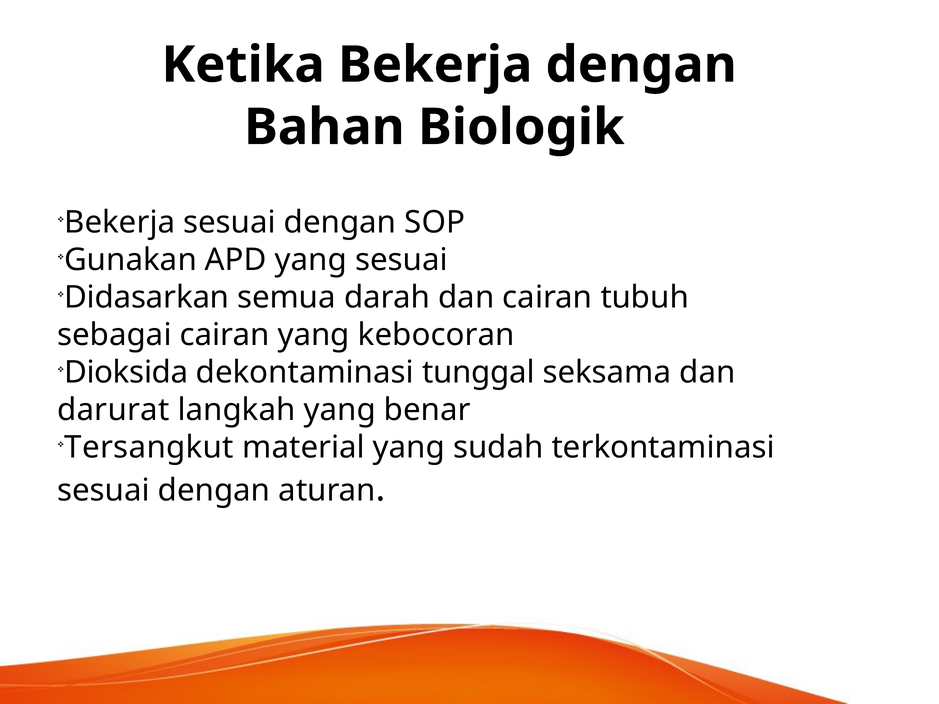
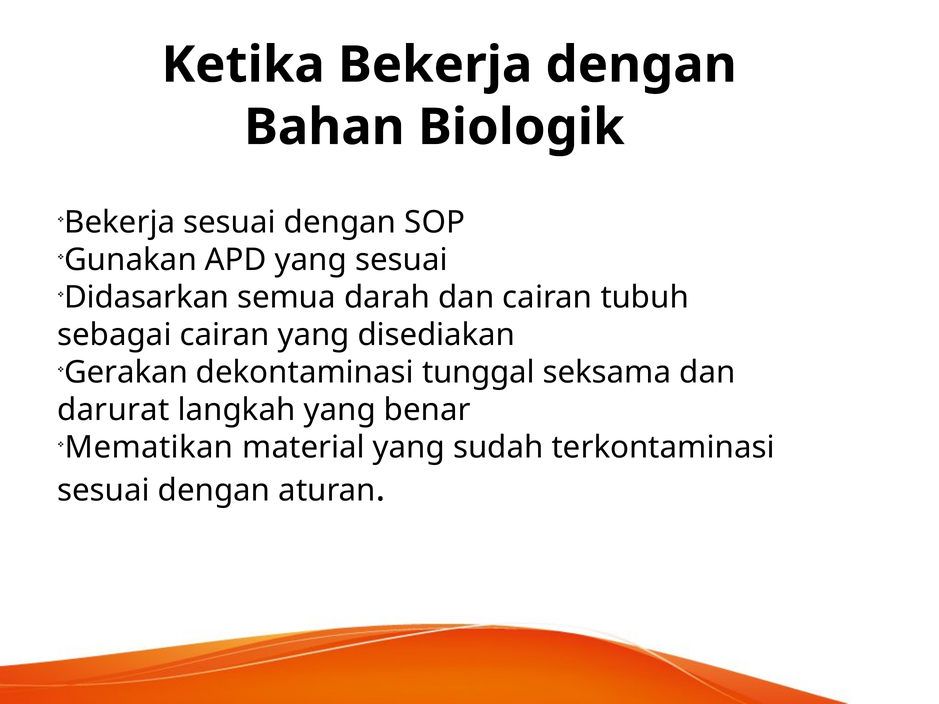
kebocoran: kebocoran -> disediakan
Dioksida: Dioksida -> Gerakan
Tersangkut: Tersangkut -> Mematikan
